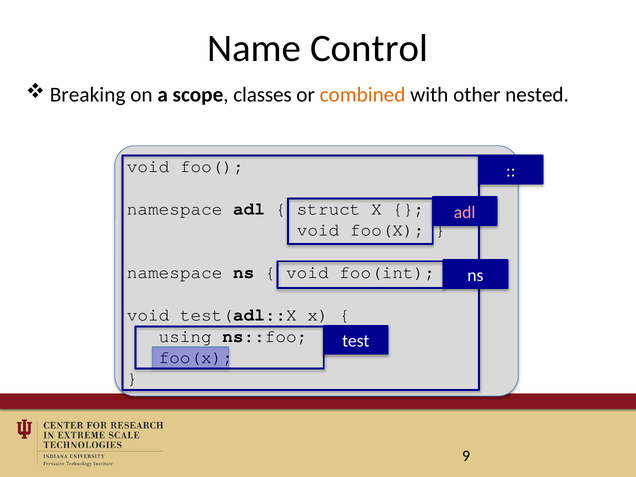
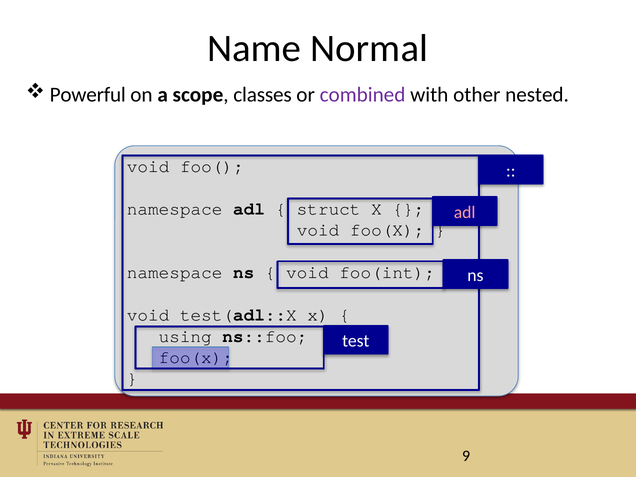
Control: Control -> Normal
Breaking: Breaking -> Powerful
combined colour: orange -> purple
